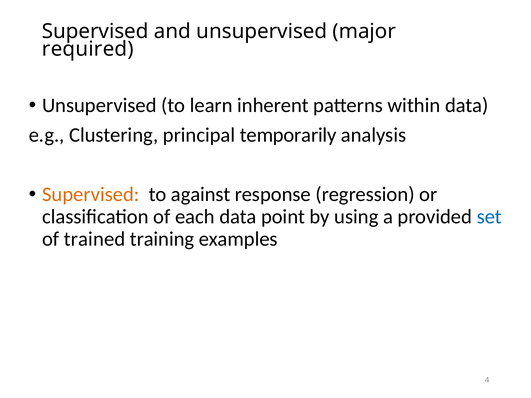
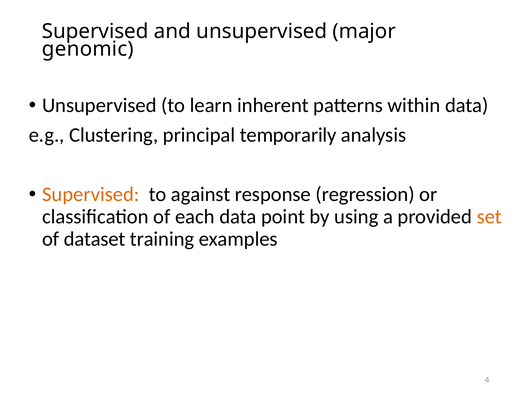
required: required -> genomic
set colour: blue -> orange
trained: trained -> dataset
